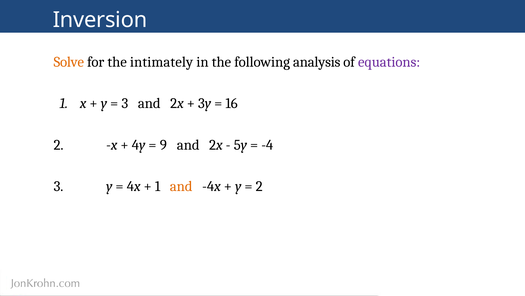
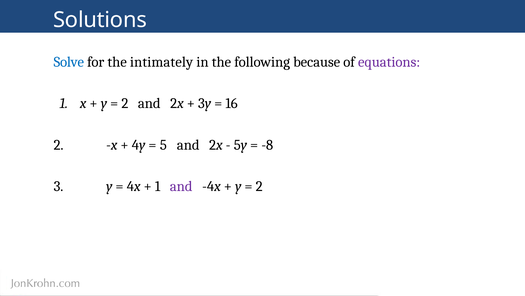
Inversion: Inversion -> Solutions
Solve colour: orange -> blue
analysis: analysis -> because
3 at (125, 103): 3 -> 2
9: 9 -> 5
-4: -4 -> -8
and at (181, 186) colour: orange -> purple
